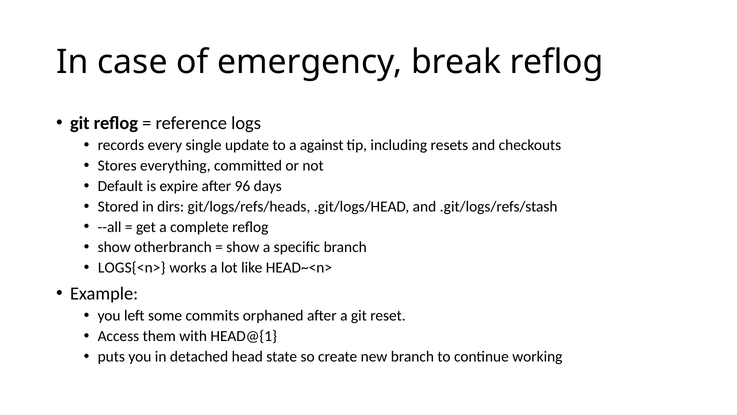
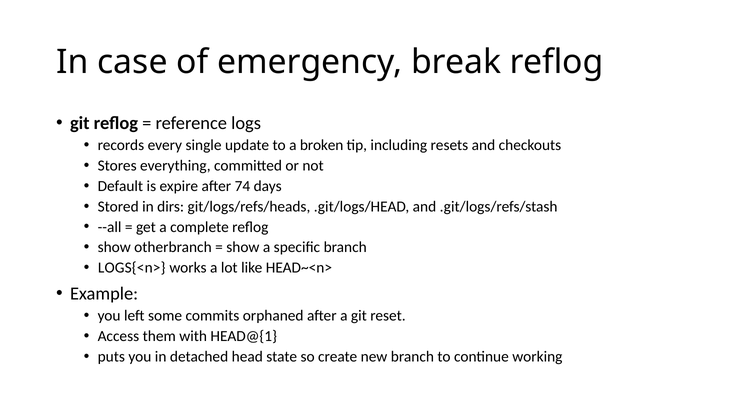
against: against -> broken
96: 96 -> 74
